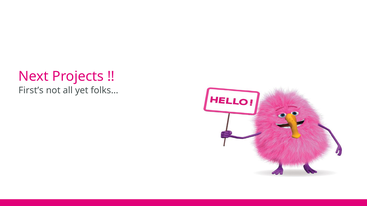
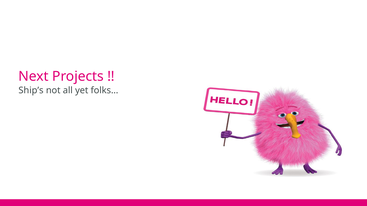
First’s: First’s -> Ship’s
